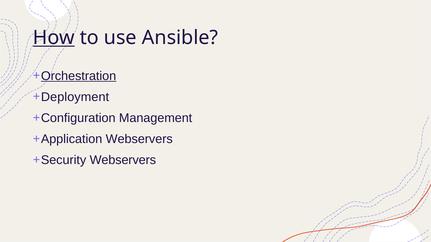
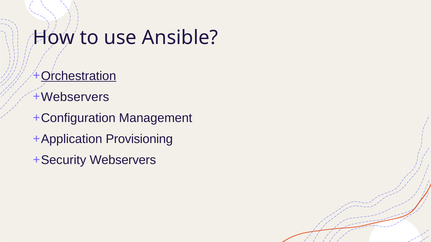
How underline: present -> none
Deployment at (75, 97): Deployment -> Webservers
Application Webservers: Webservers -> Provisioning
